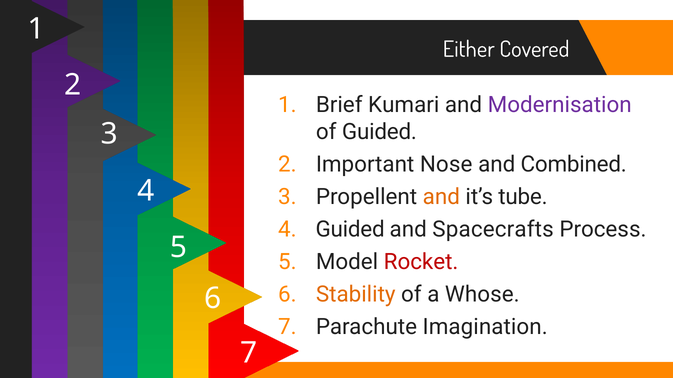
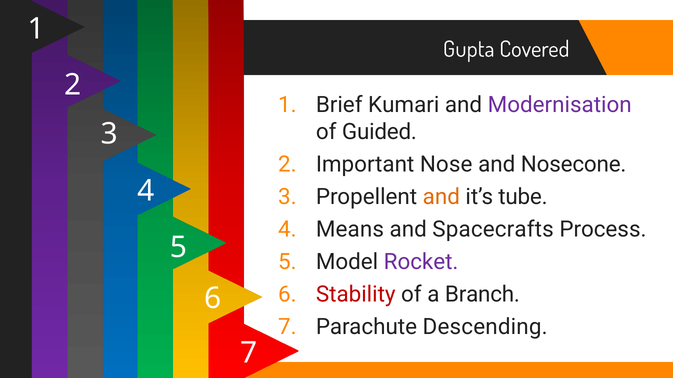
Either: Either -> Gupta
Combined: Combined -> Nosecone
Guided at (350, 230): Guided -> Means
Rocket colour: red -> purple
Stability colour: orange -> red
Whose: Whose -> Branch
Imagination: Imagination -> Descending
